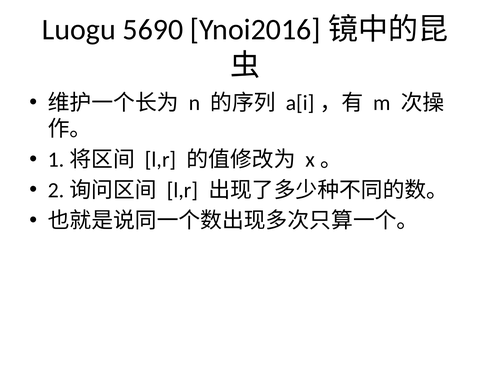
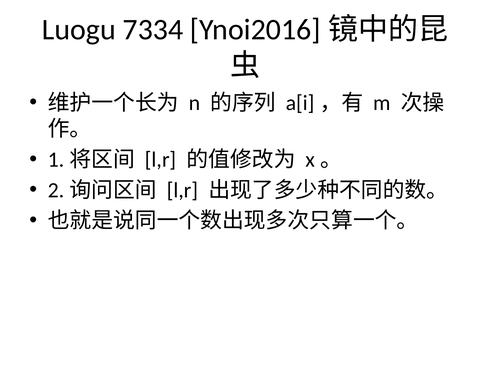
5690: 5690 -> 7334
